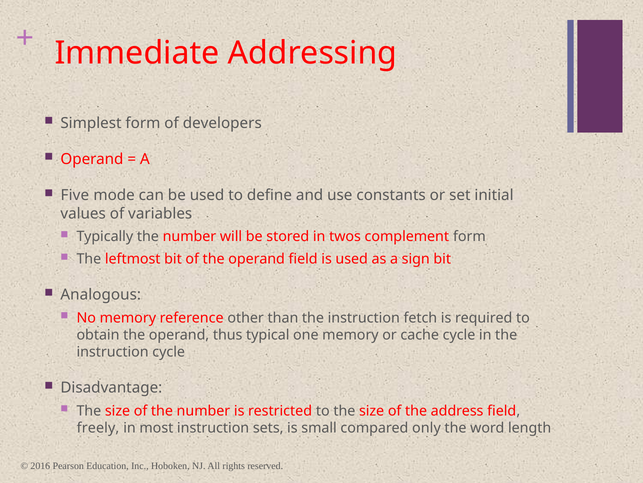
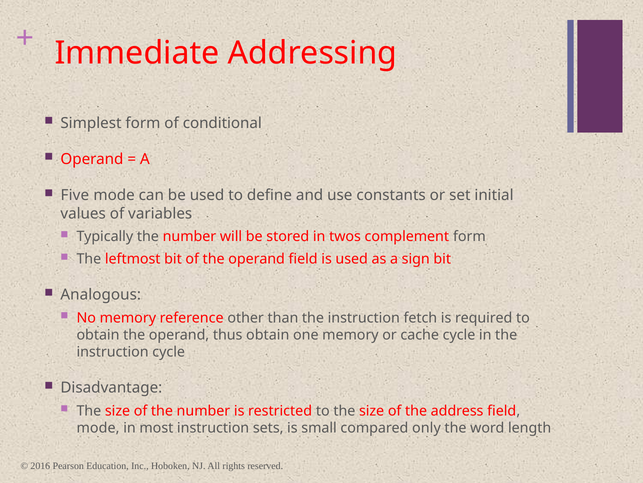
developers: developers -> conditional
thus typical: typical -> obtain
freely at (98, 427): freely -> mode
